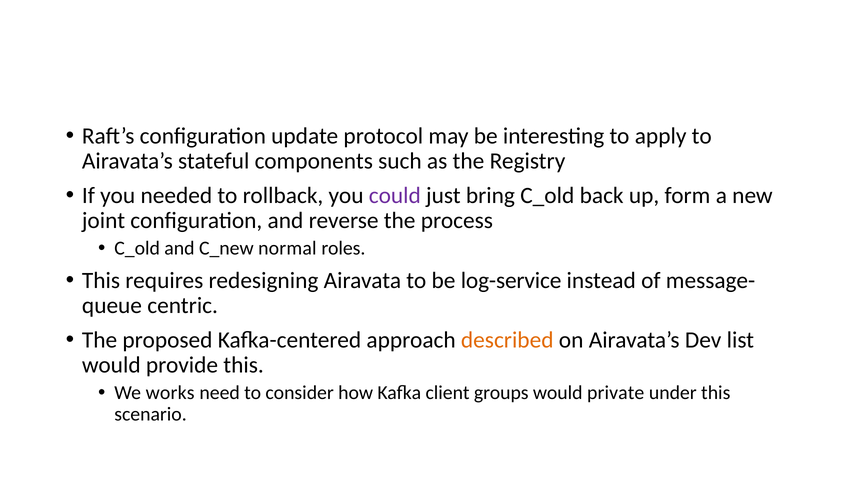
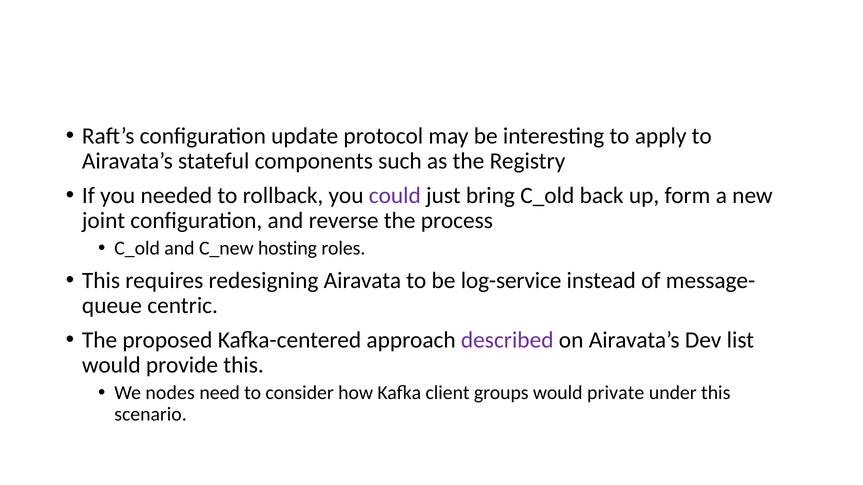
normal: normal -> hosting
described colour: orange -> purple
works: works -> nodes
